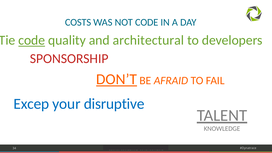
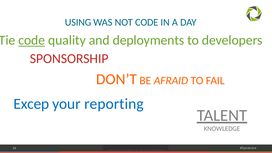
COSTS: COSTS -> USING
architectural: architectural -> deployments
DON’T underline: present -> none
disruptive: disruptive -> reporting
